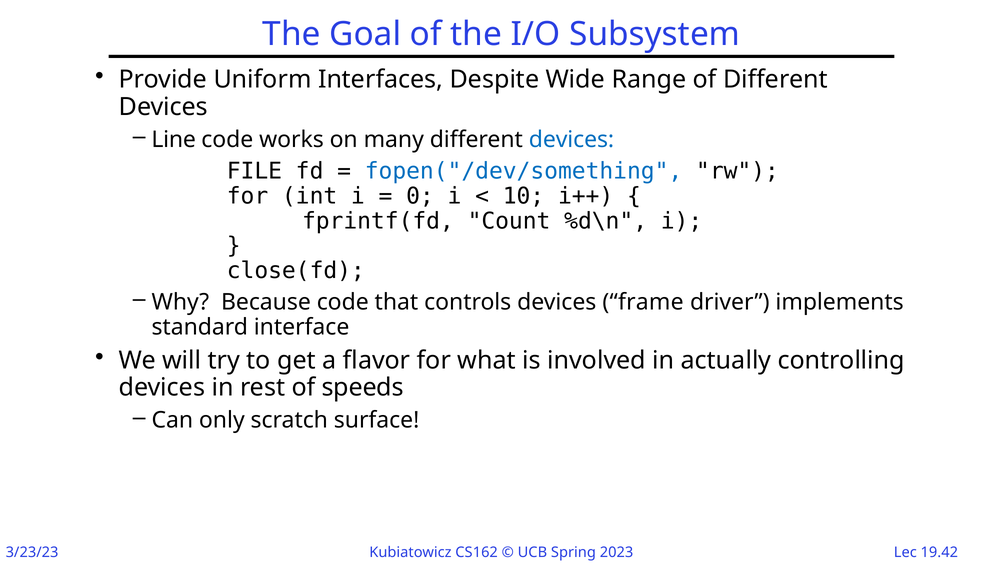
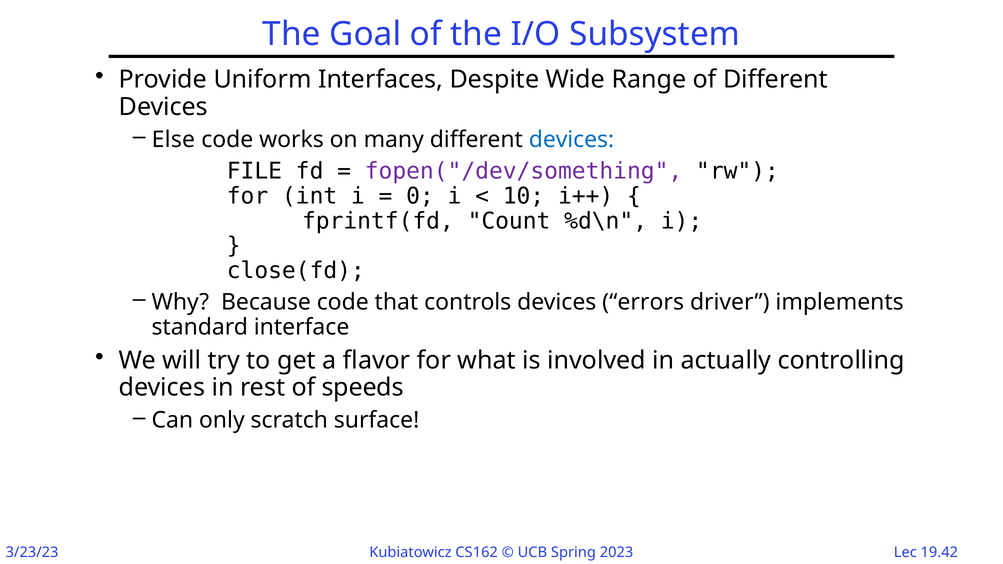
Line: Line -> Else
fopen("/dev/something colour: blue -> purple
frame: frame -> errors
